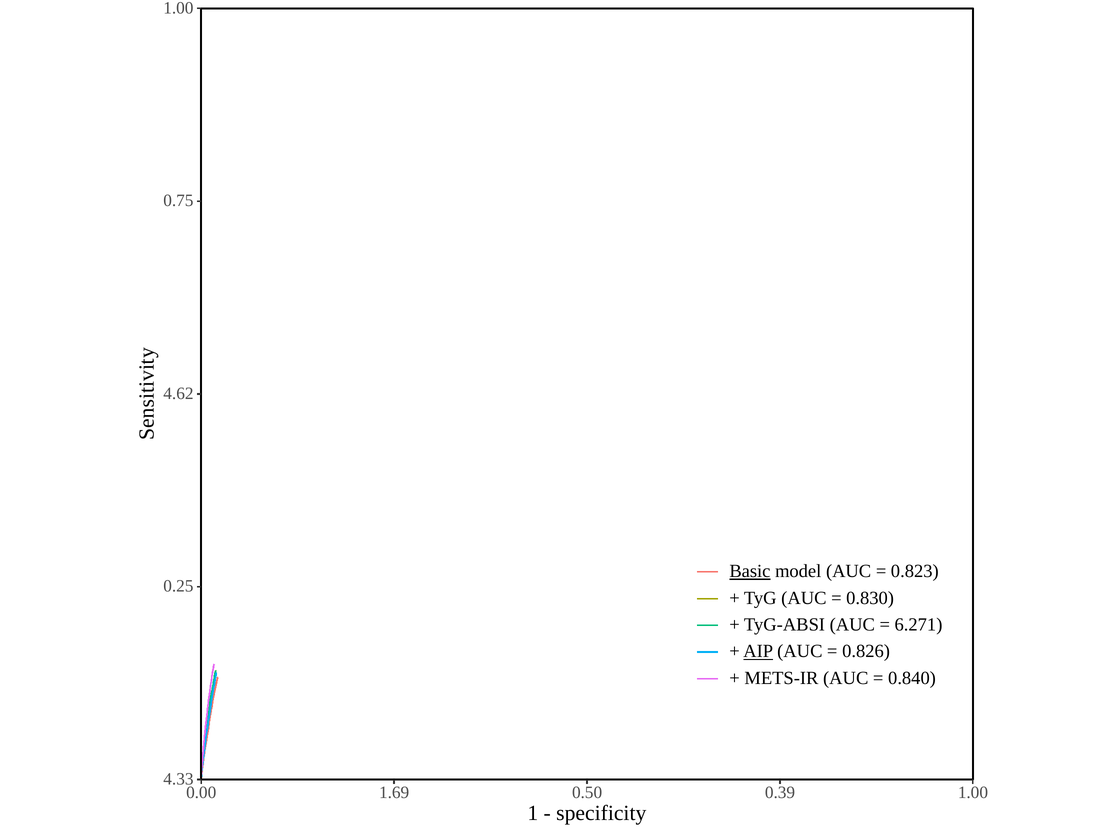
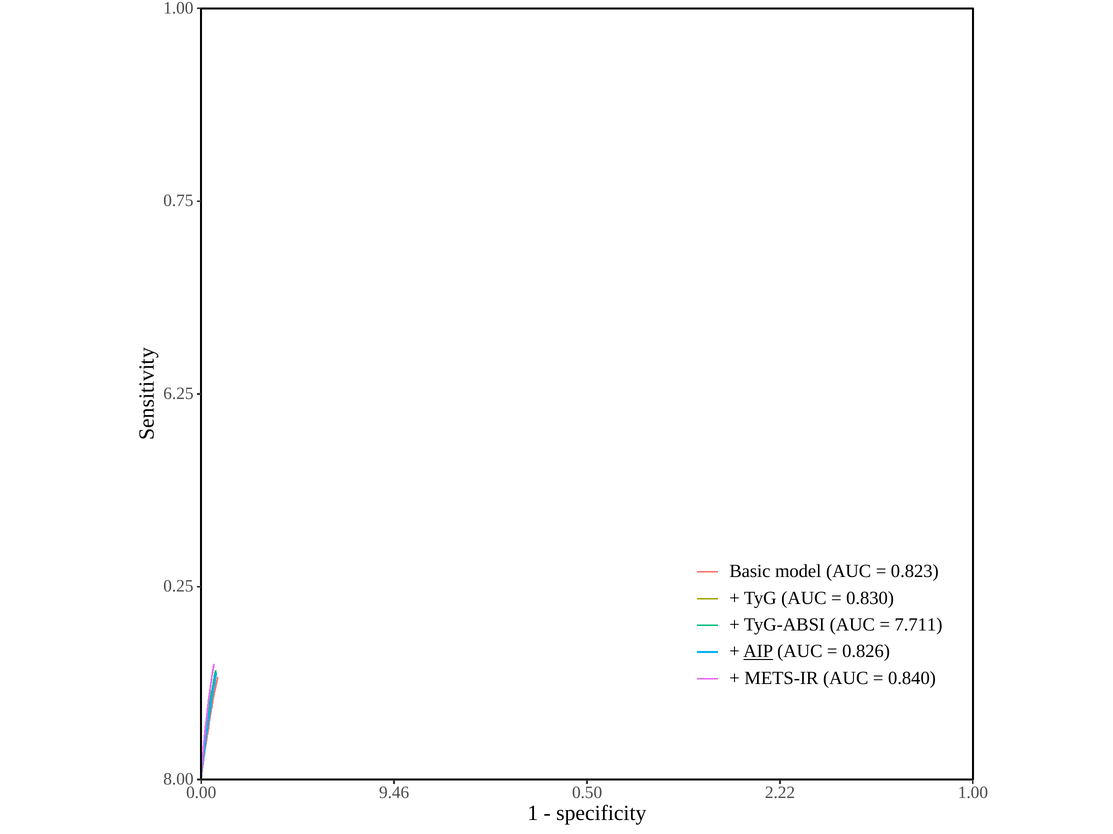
4.62: 4.62 -> 6.25
Basic underline: present -> none
6.271: 6.271 -> 7.711
4.33: 4.33 -> 8.00
1.69: 1.69 -> 9.46
0.39: 0.39 -> 2.22
